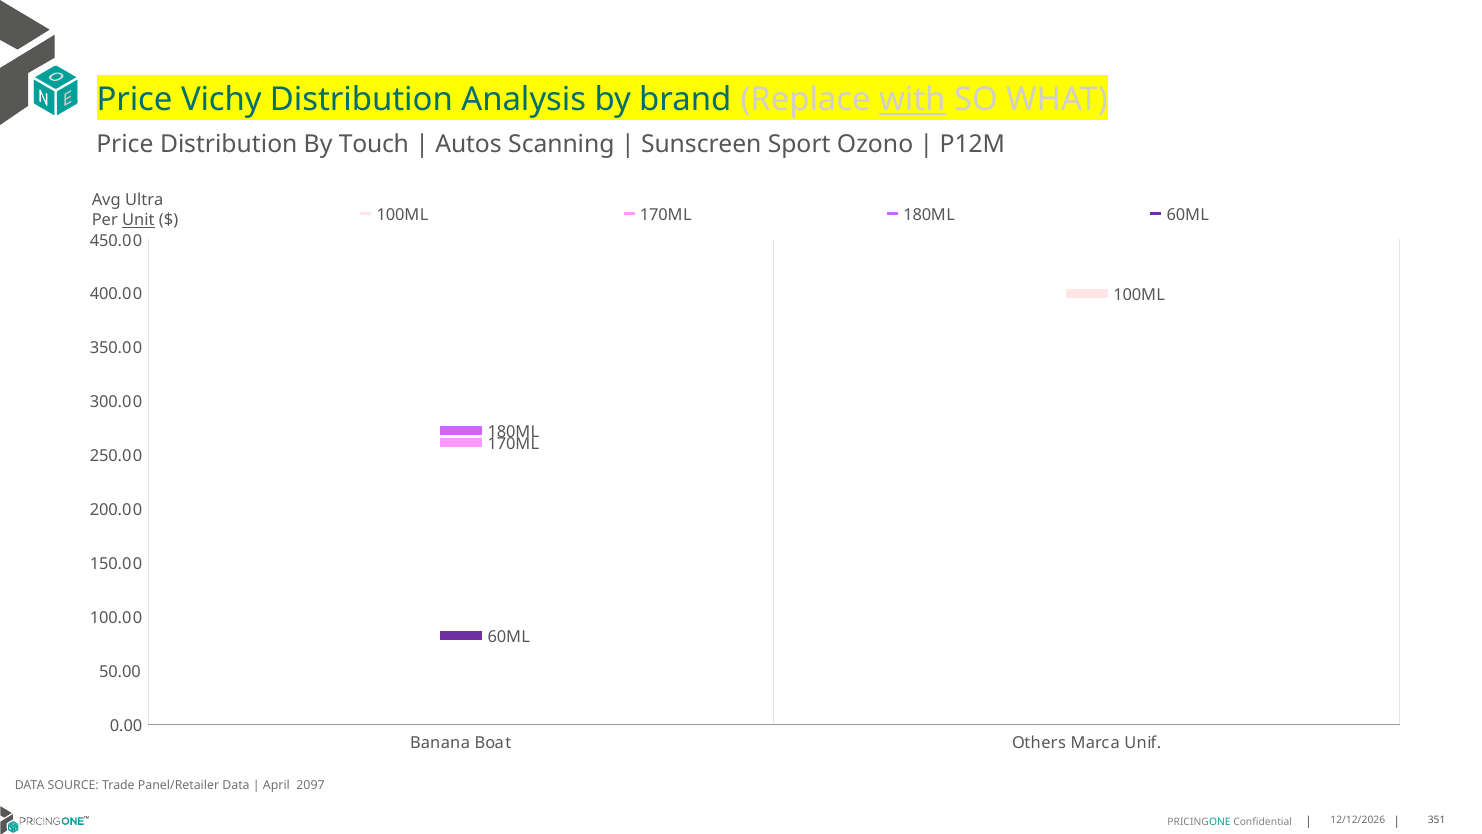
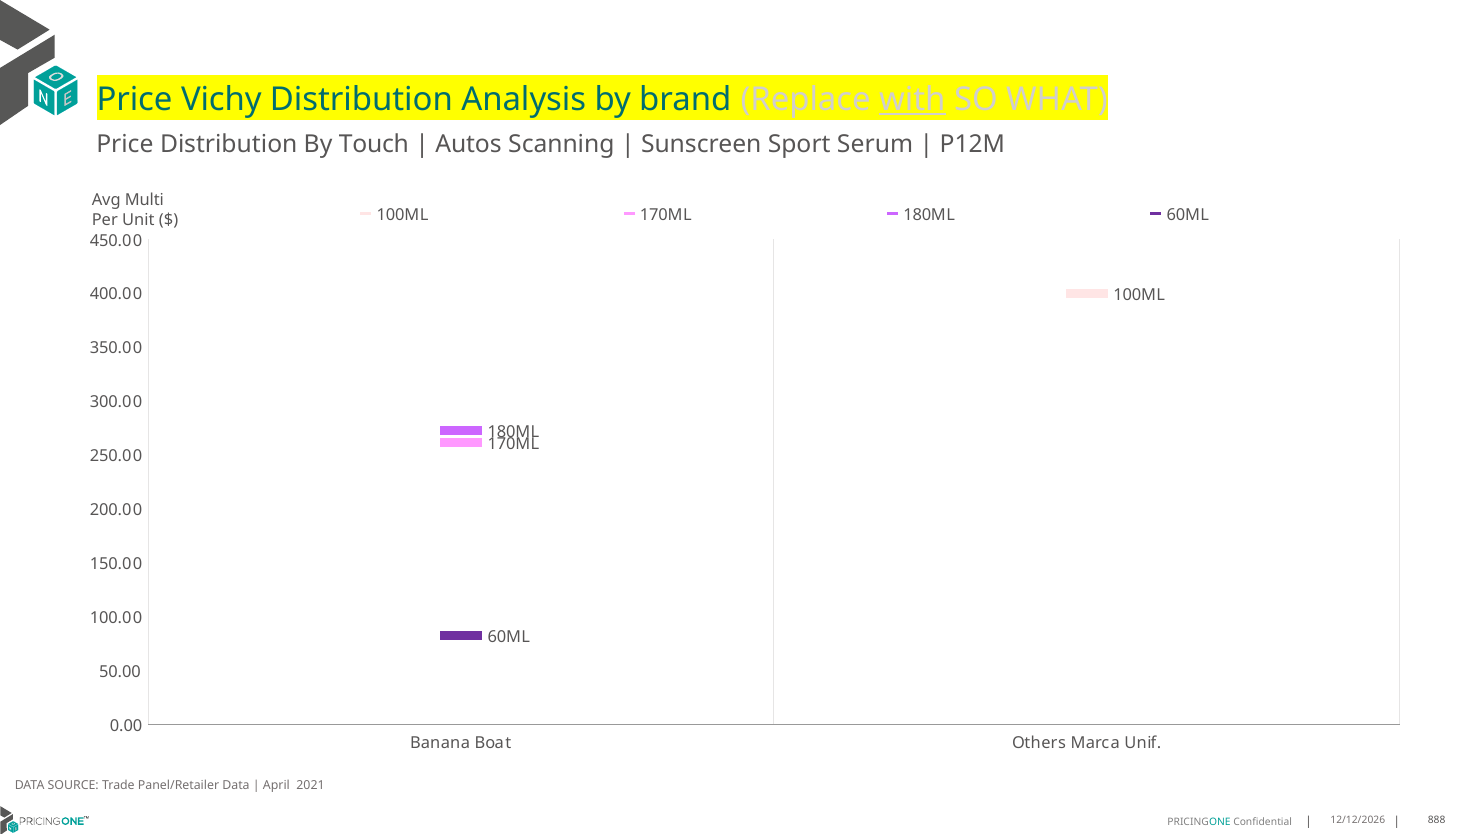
Ozono: Ozono -> Serum
Ultra: Ultra -> Multi
Unit underline: present -> none
2097: 2097 -> 2021
351: 351 -> 888
